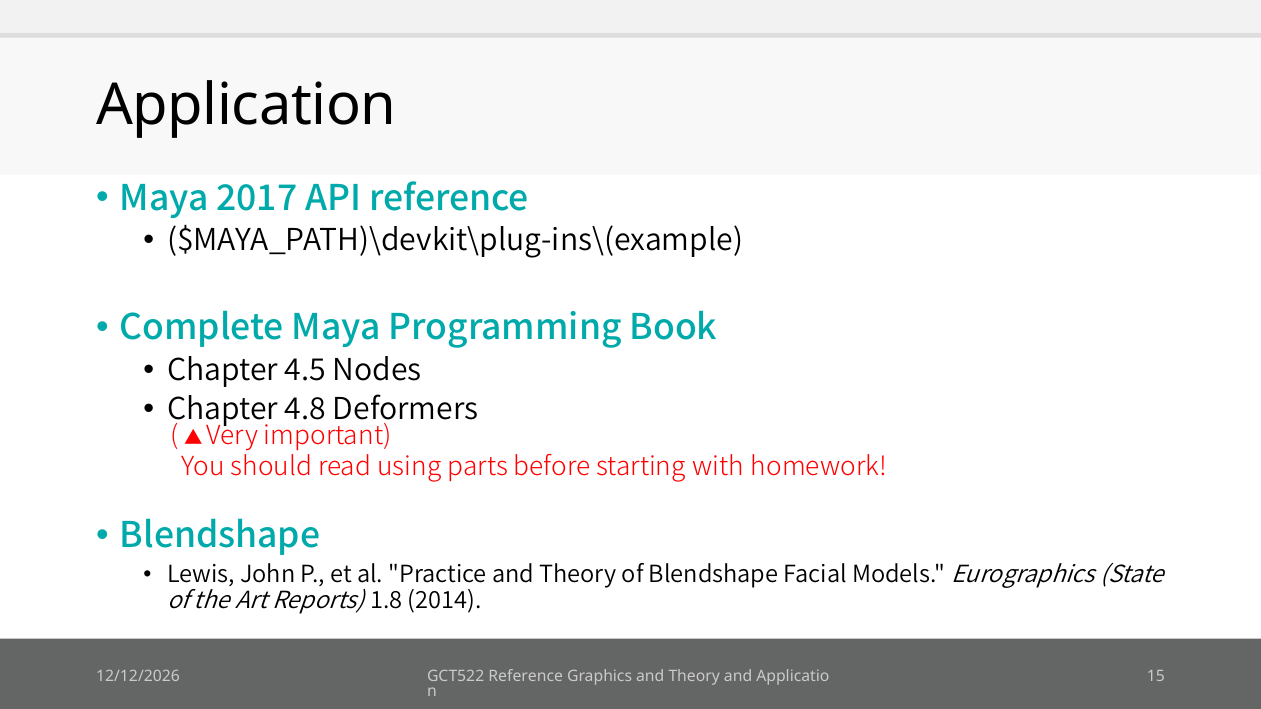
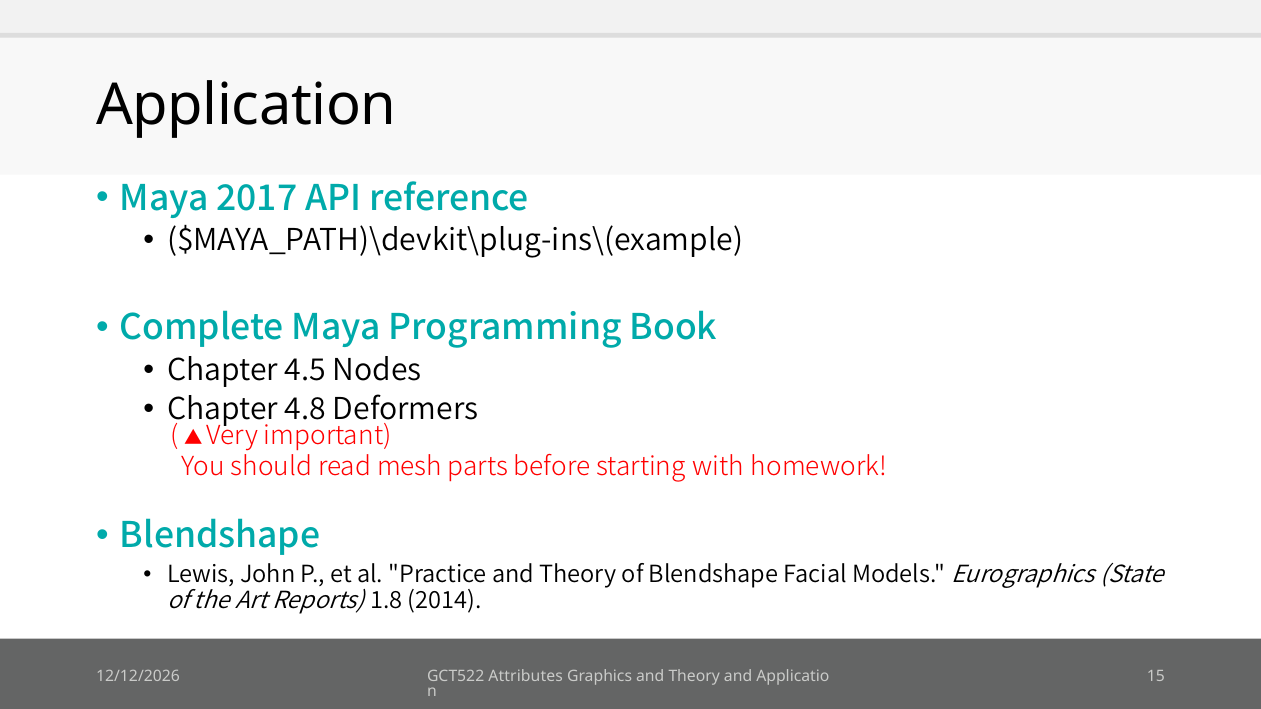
using: using -> mesh
GCT522 Reference: Reference -> Attributes
